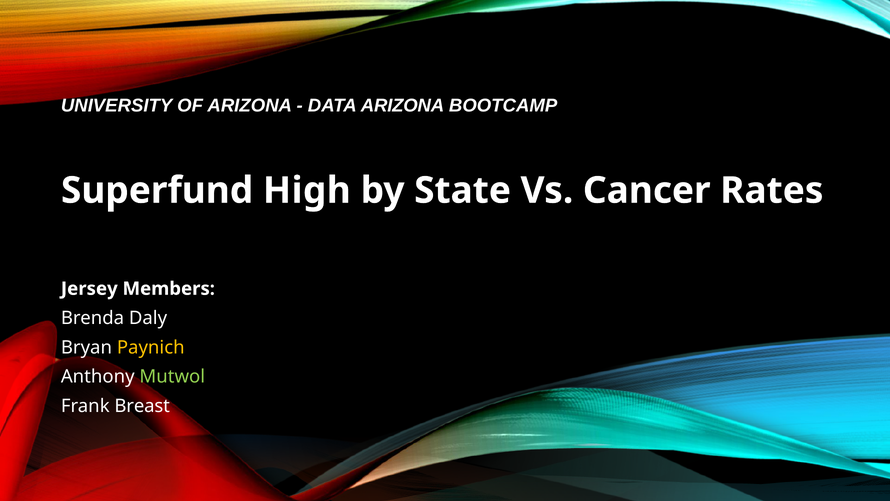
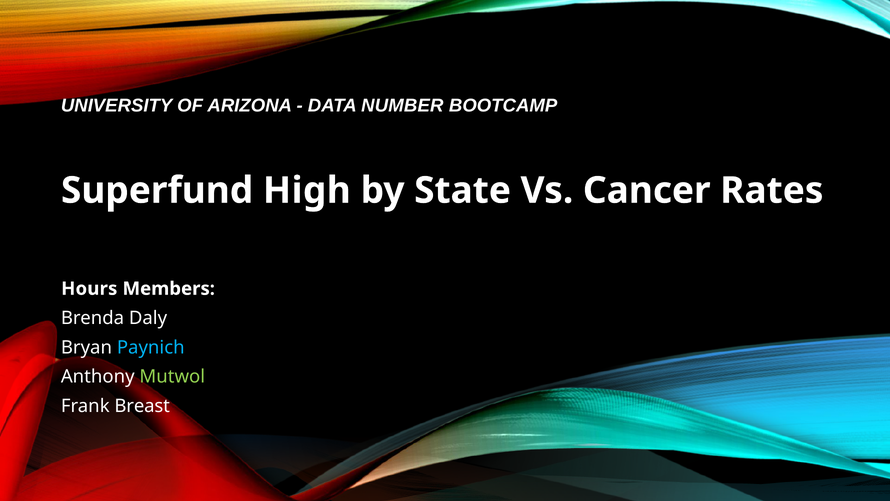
DATA ARIZONA: ARIZONA -> NUMBER
Jersey: Jersey -> Hours
Paynich colour: yellow -> light blue
